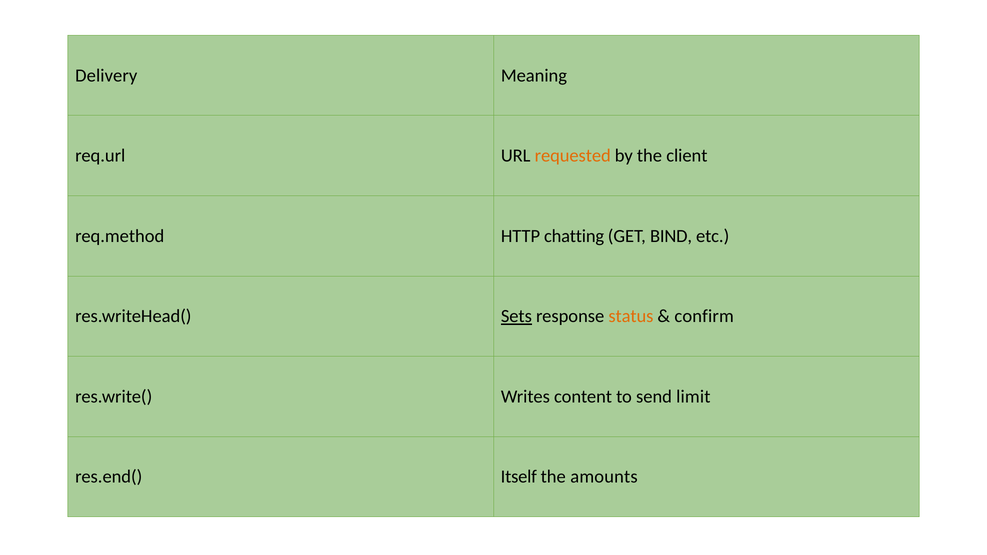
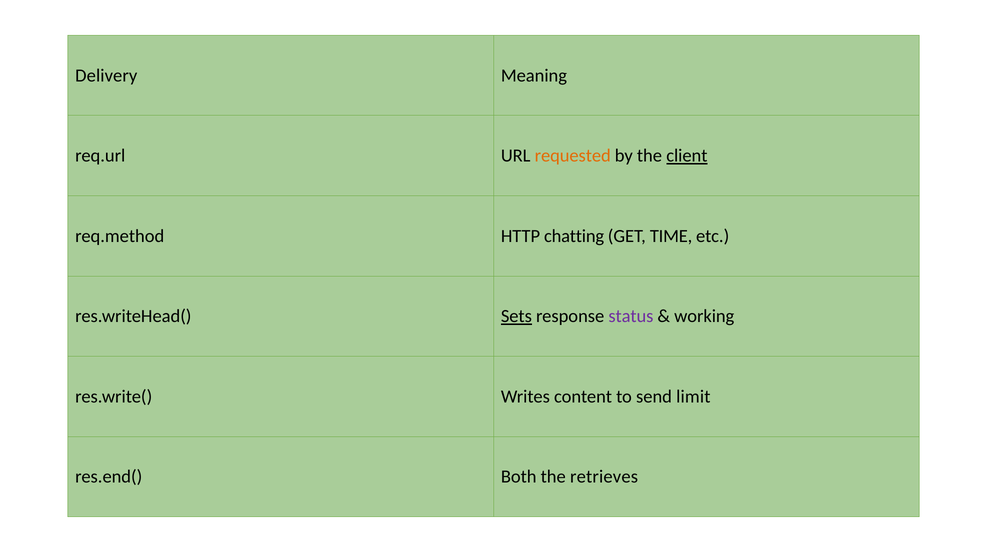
client underline: none -> present
BIND: BIND -> TIME
status colour: orange -> purple
confirm: confirm -> working
Itself: Itself -> Both
amounts: amounts -> retrieves
